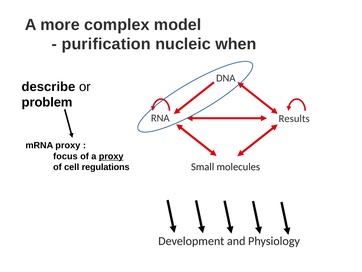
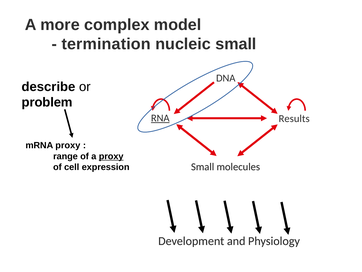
purification: purification -> termination
nucleic when: when -> small
RNA underline: none -> present
focus: focus -> range
regulations: regulations -> expression
